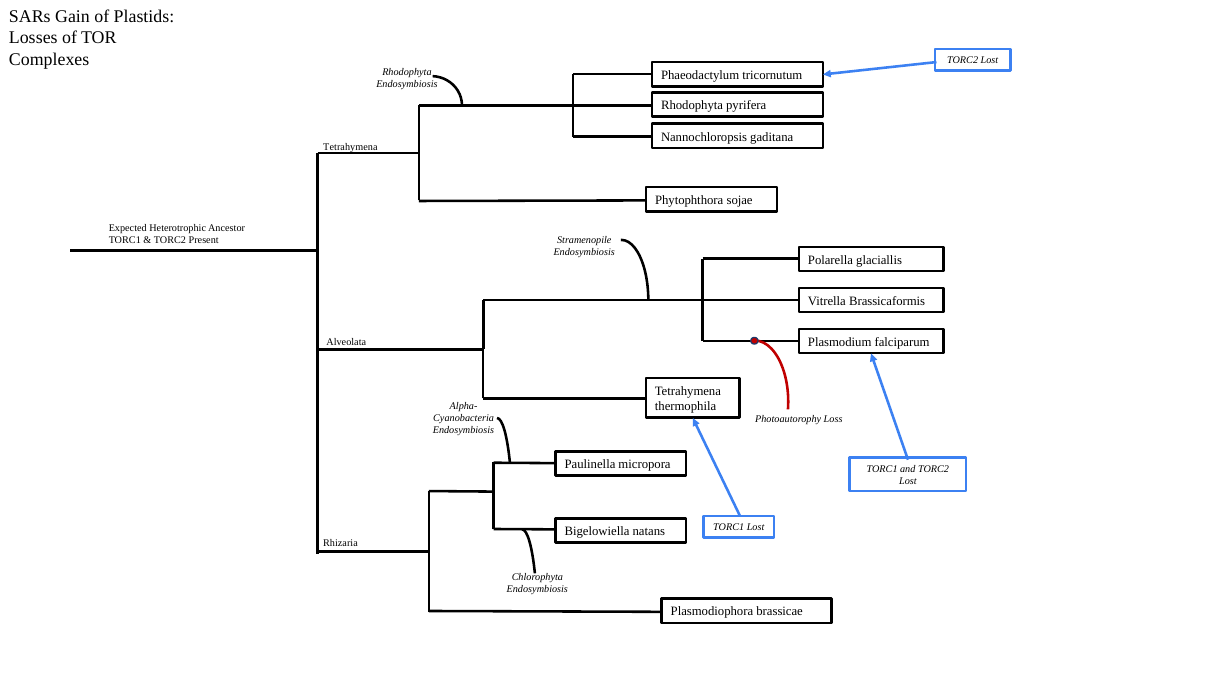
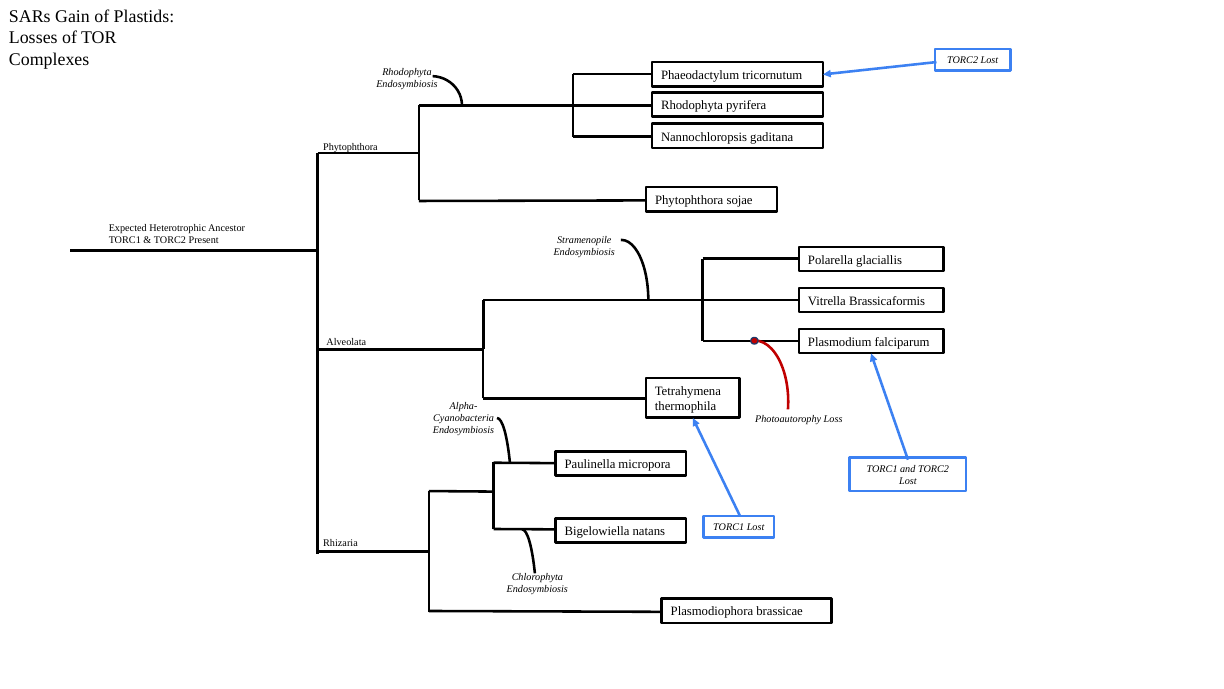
Tetrahymena at (350, 147): Tetrahymena -> Phytophthora
